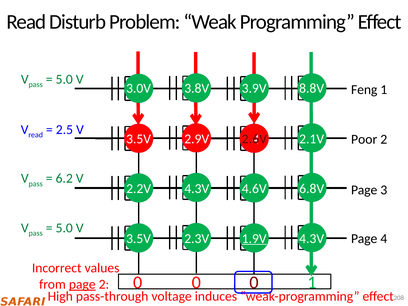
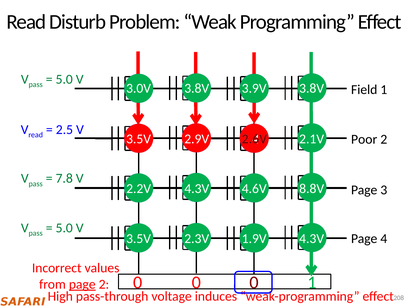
3.9V 8.8V: 8.8V -> 3.8V
Feng: Feng -> Field
6.2: 6.2 -> 7.8
6.8V: 6.8V -> 8.8V
1.9V underline: present -> none
